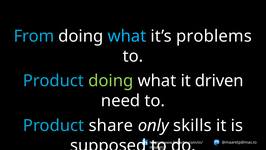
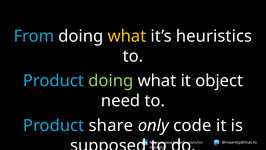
what at (127, 36) colour: light blue -> yellow
problems: problems -> heuristics
driven: driven -> object
skills: skills -> code
